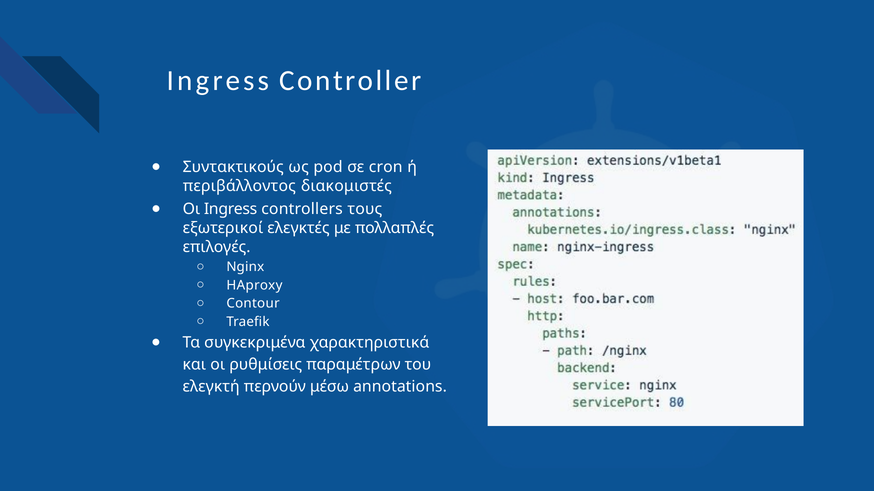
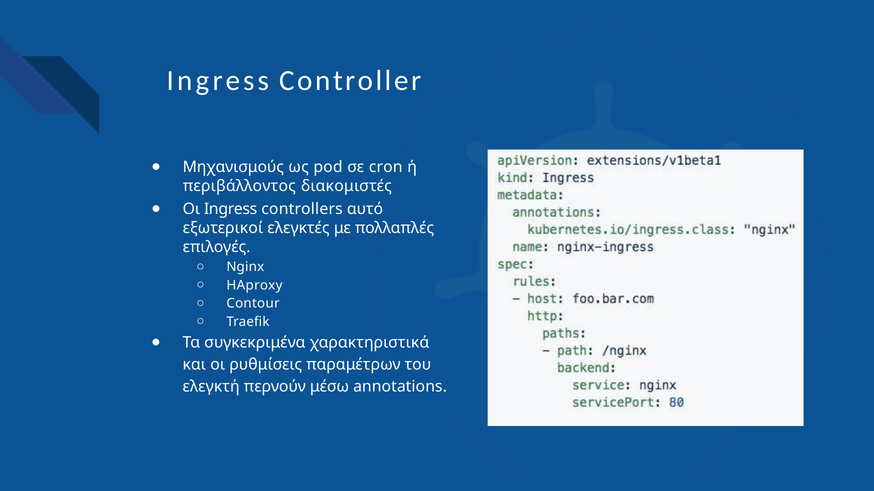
Συντακτικούς: Συντακτικούς -> Μηχανισμούς
τους: τους -> αυτό
